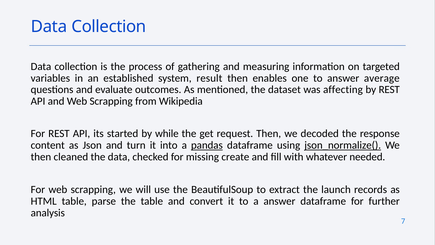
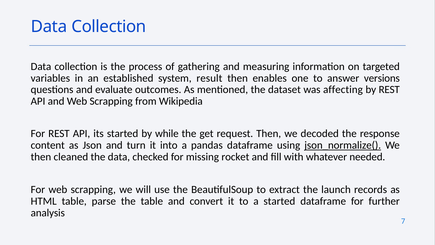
average: average -> versions
pandas underline: present -> none
create: create -> rocket
a answer: answer -> started
